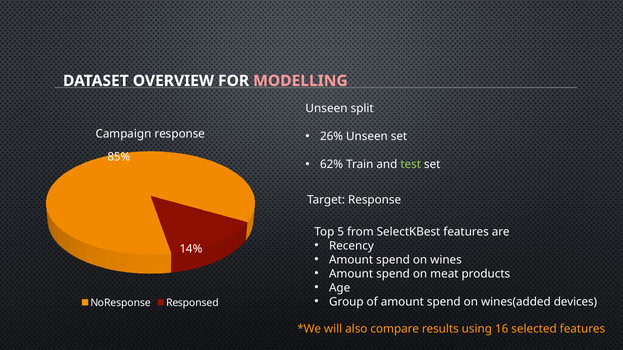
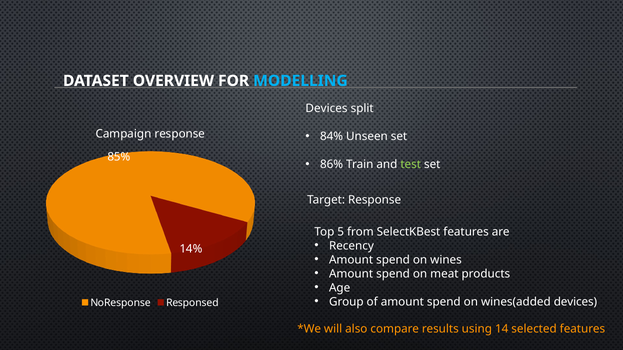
MODELLING colour: pink -> light blue
Unseen at (327, 109): Unseen -> Devices
26%: 26% -> 84%
62%: 62% -> 86%
16: 16 -> 14
